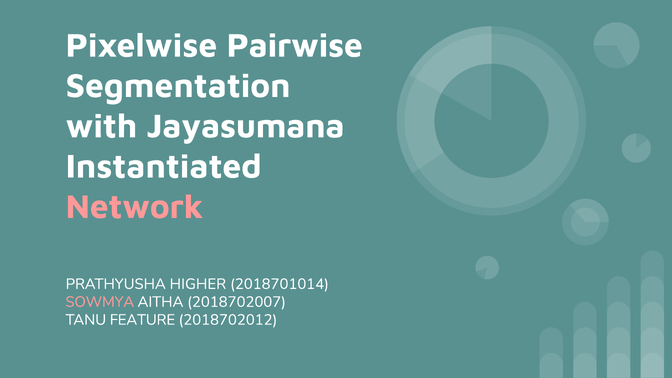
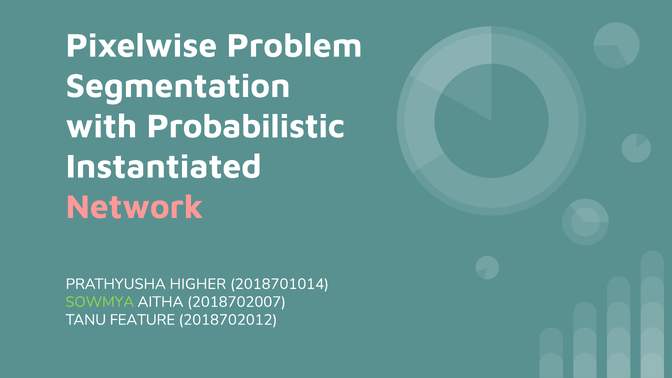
Pairwise: Pairwise -> Problem
Jayasumana: Jayasumana -> Probabilistic
SOWMYA colour: pink -> light green
